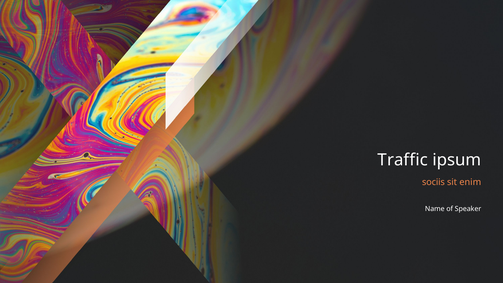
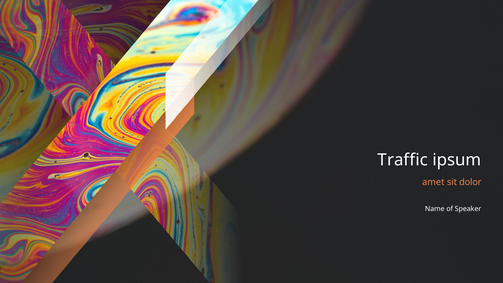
sociis: sociis -> amet
enim: enim -> dolor
